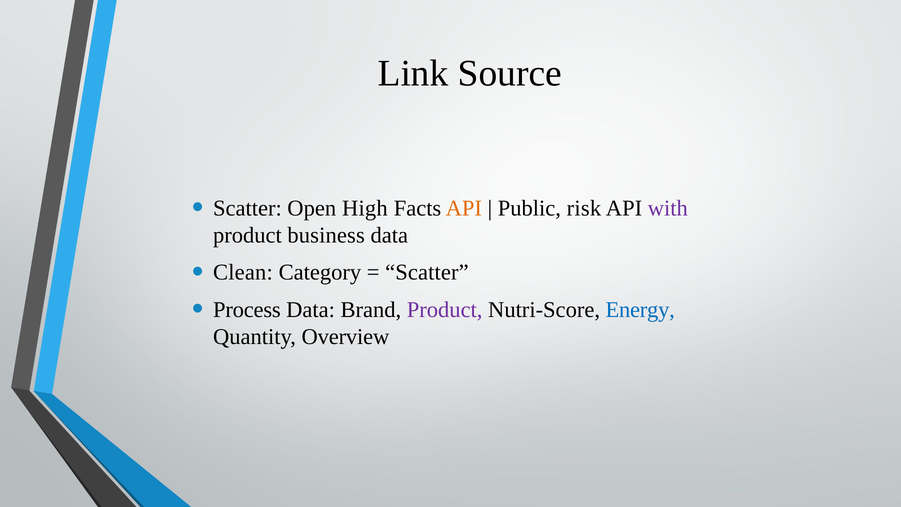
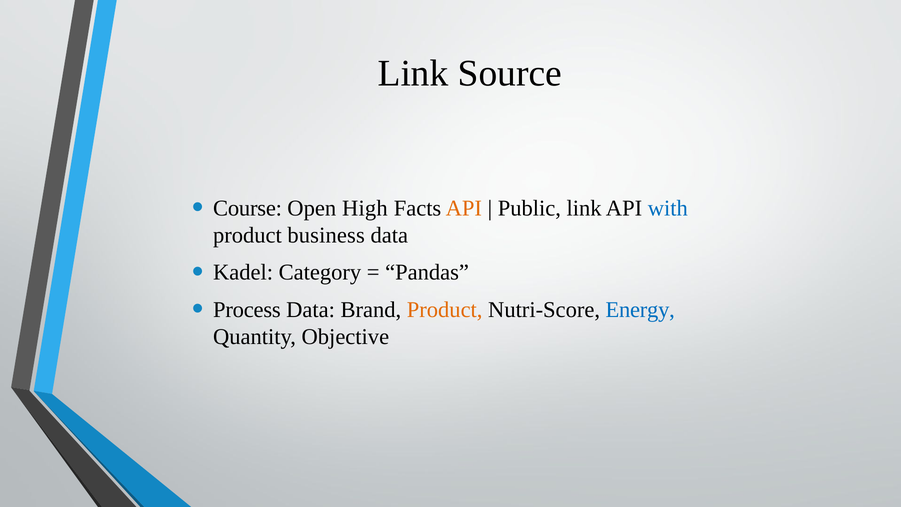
Scatter at (247, 208): Scatter -> Course
Public risk: risk -> link
with colour: purple -> blue
Clean: Clean -> Kadel
Scatter at (427, 272): Scatter -> Pandas
Product at (445, 309) colour: purple -> orange
Overview: Overview -> Objective
